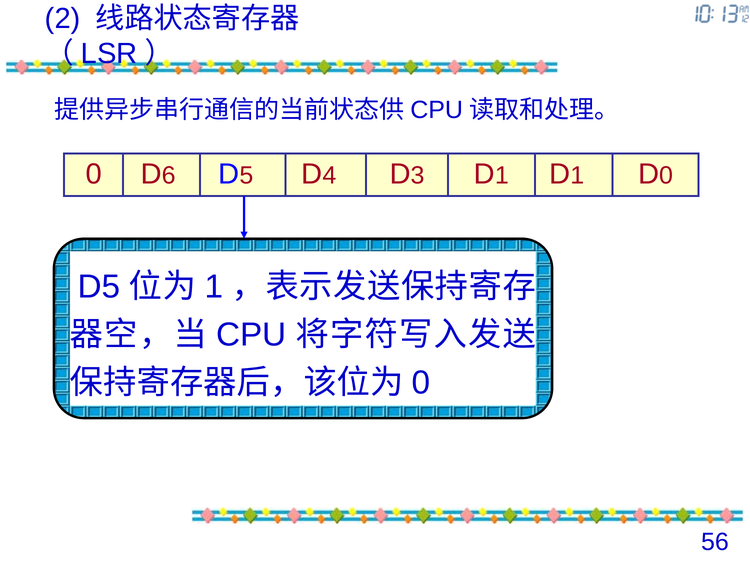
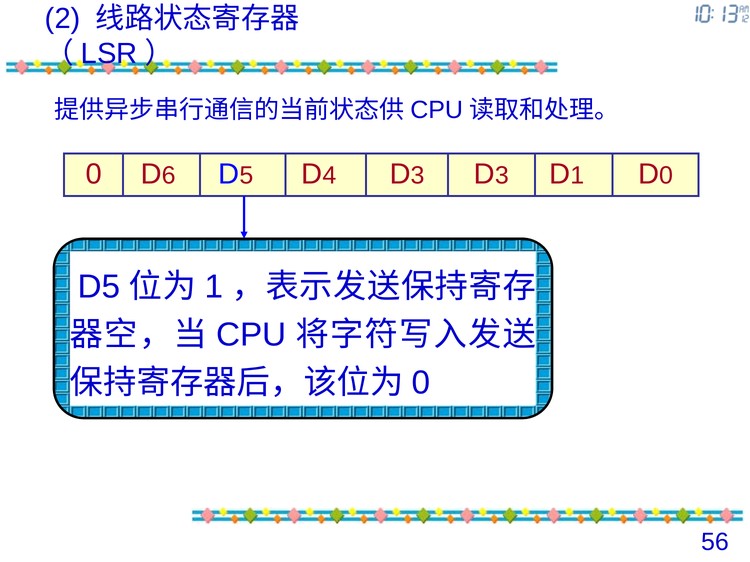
1 at (502, 176): 1 -> 3
